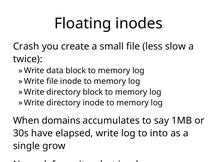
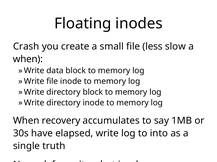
twice at (28, 59): twice -> when
domains: domains -> recovery
grow: grow -> truth
